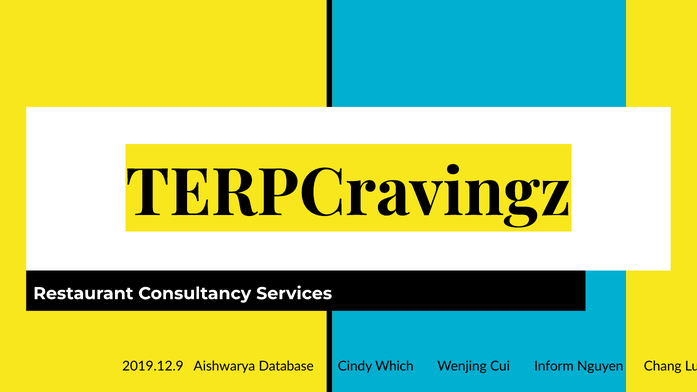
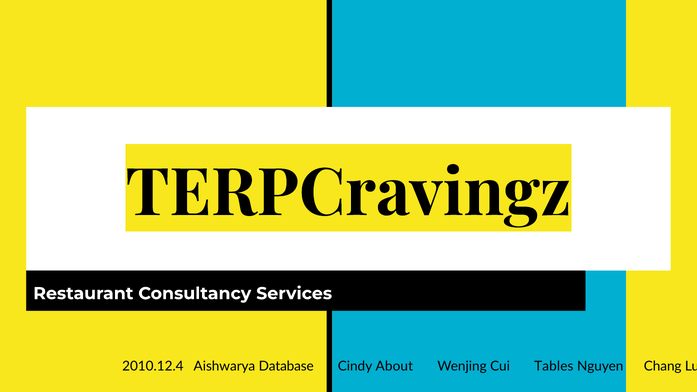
2019.12.9: 2019.12.9 -> 2010.12.4
Which: Which -> About
Inform: Inform -> Tables
